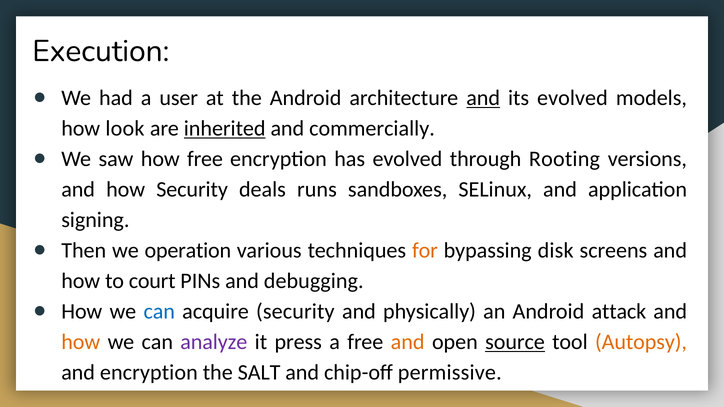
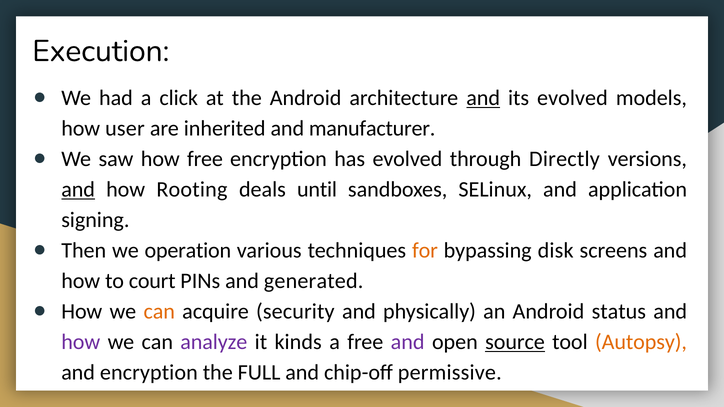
user: user -> click
look: look -> user
inherited underline: present -> none
commercially: commercially -> manufacturer
Rooting: Rooting -> Directly
and at (78, 190) underline: none -> present
how Security: Security -> Rooting
runs: runs -> until
debugging: debugging -> generated
can at (159, 312) colour: blue -> orange
attack: attack -> status
how at (81, 342) colour: orange -> purple
press: press -> kinds
and at (408, 342) colour: orange -> purple
SALT: SALT -> FULL
